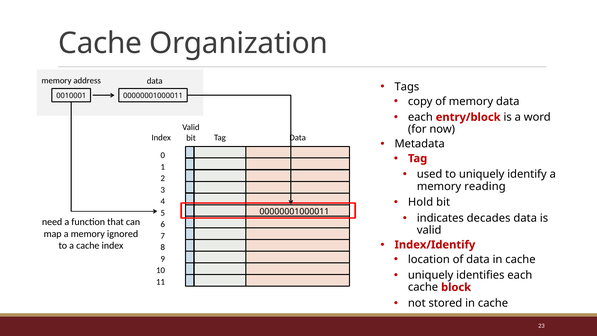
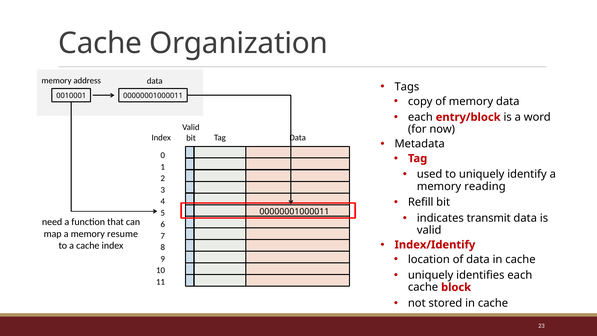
Hold: Hold -> Refill
decades: decades -> transmit
ignored: ignored -> resume
